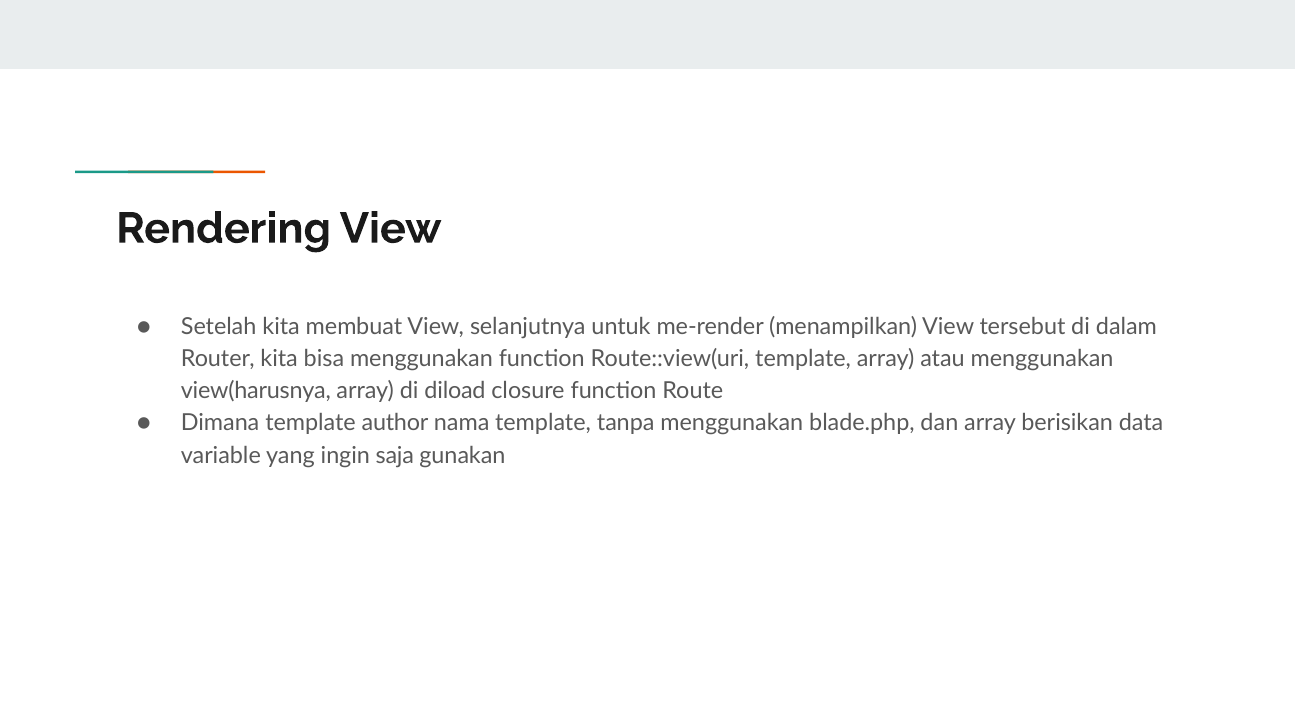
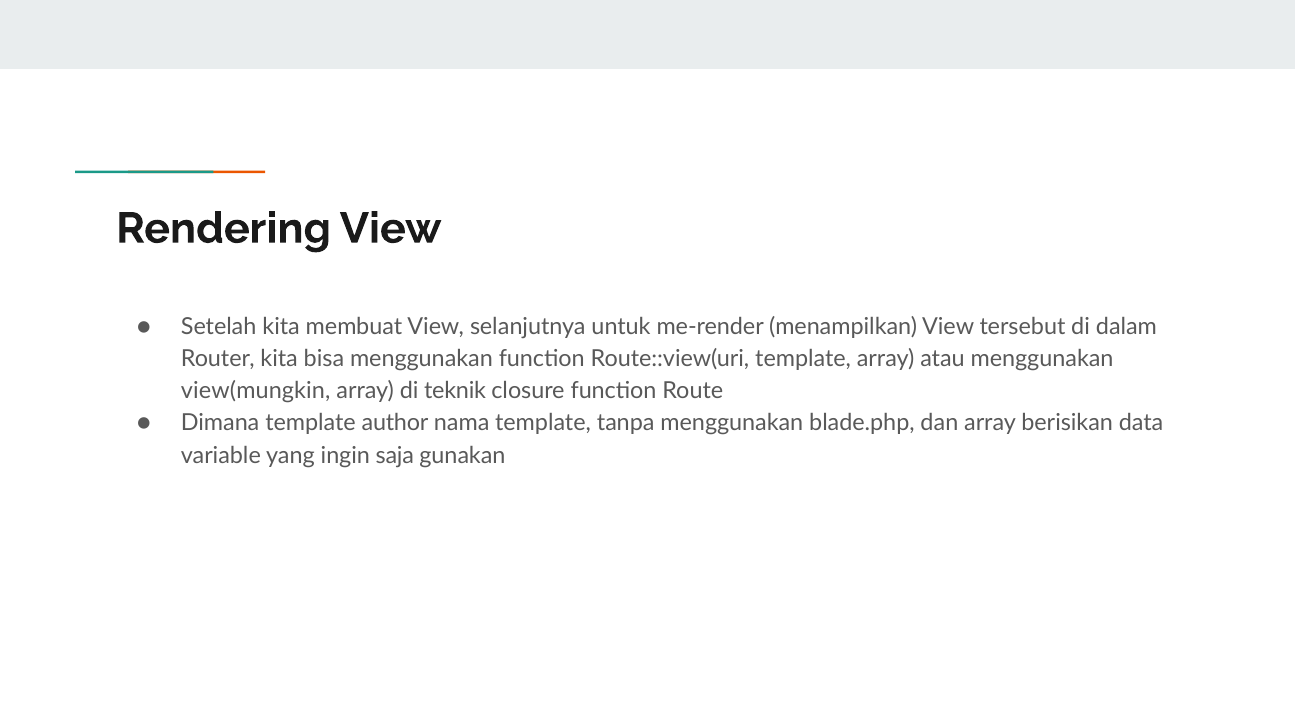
view(harusnya: view(harusnya -> view(mungkin
diload: diload -> teknik
